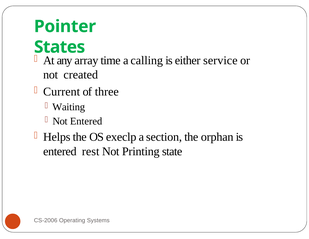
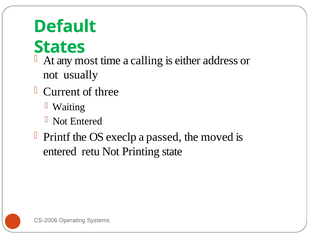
Pointer: Pointer -> Default
array: array -> most
service: service -> address
created: created -> usually
Helps: Helps -> Printf
section: section -> passed
orphan: orphan -> moved
rest: rest -> retu
